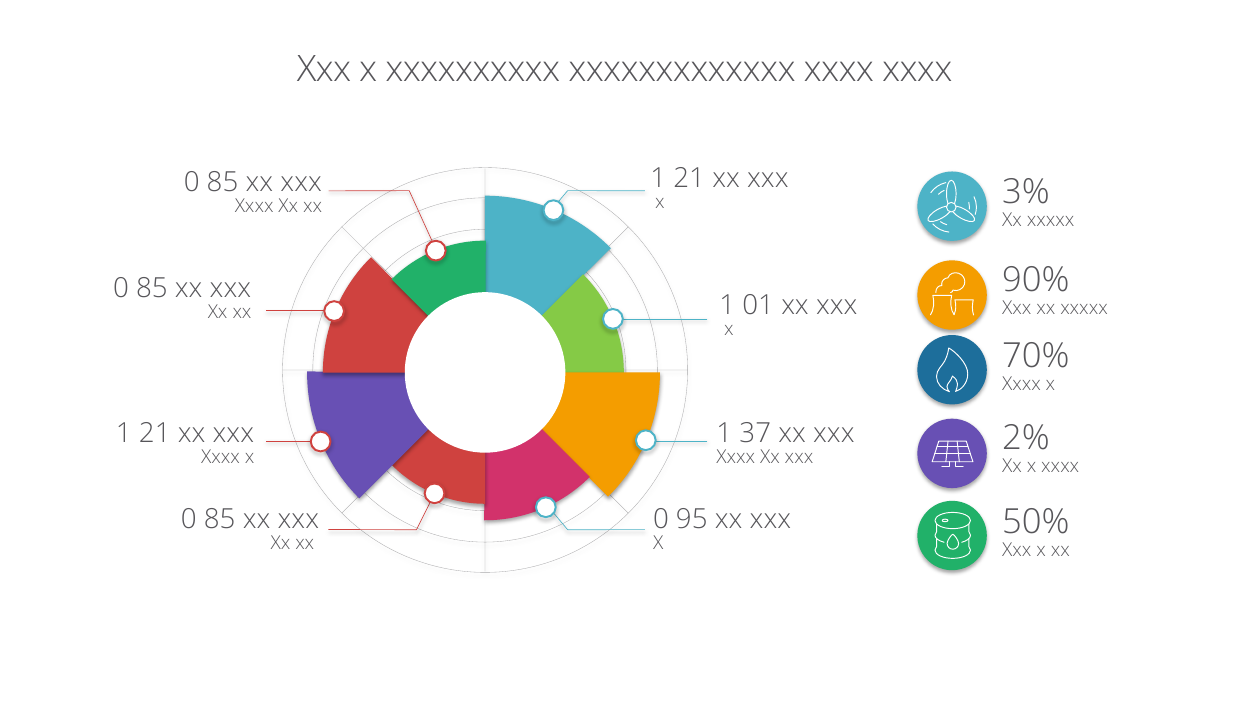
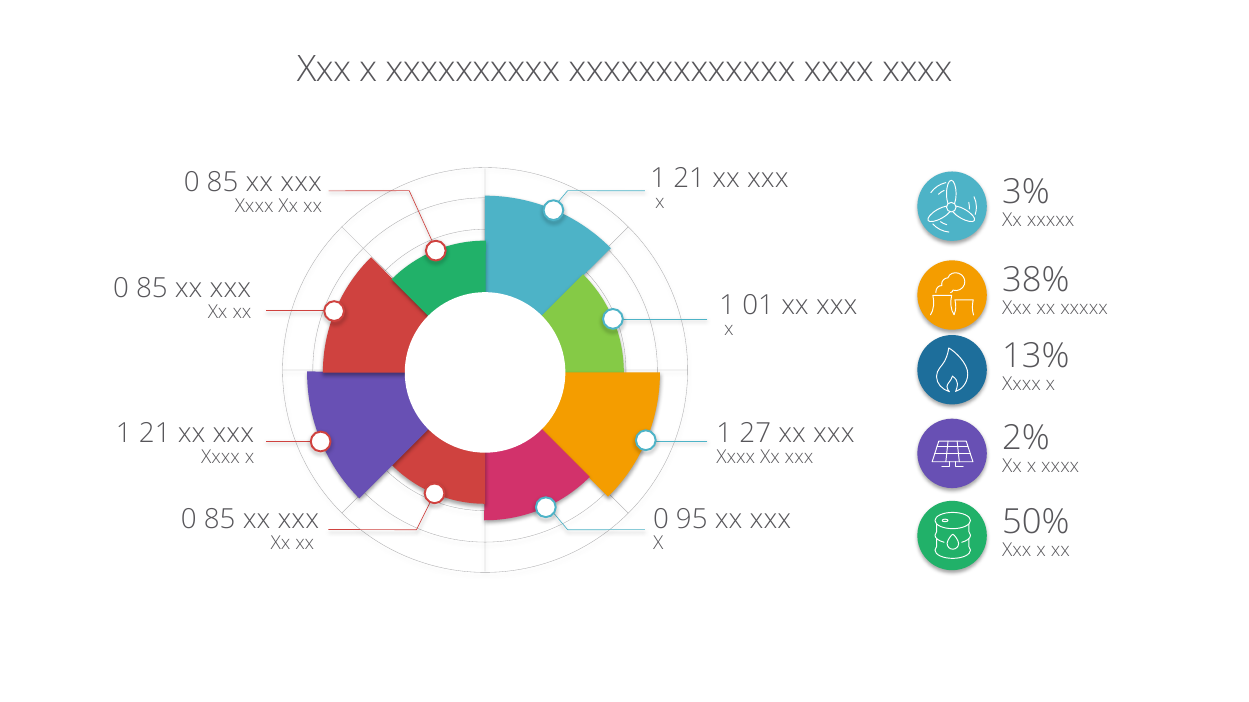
90%: 90% -> 38%
70%: 70% -> 13%
37: 37 -> 27
